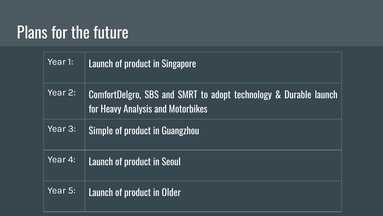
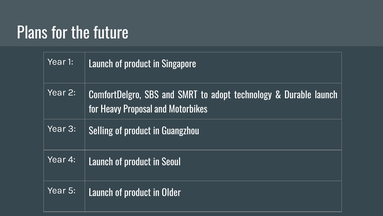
Analysis: Analysis -> Proposal
Simple: Simple -> Selling
